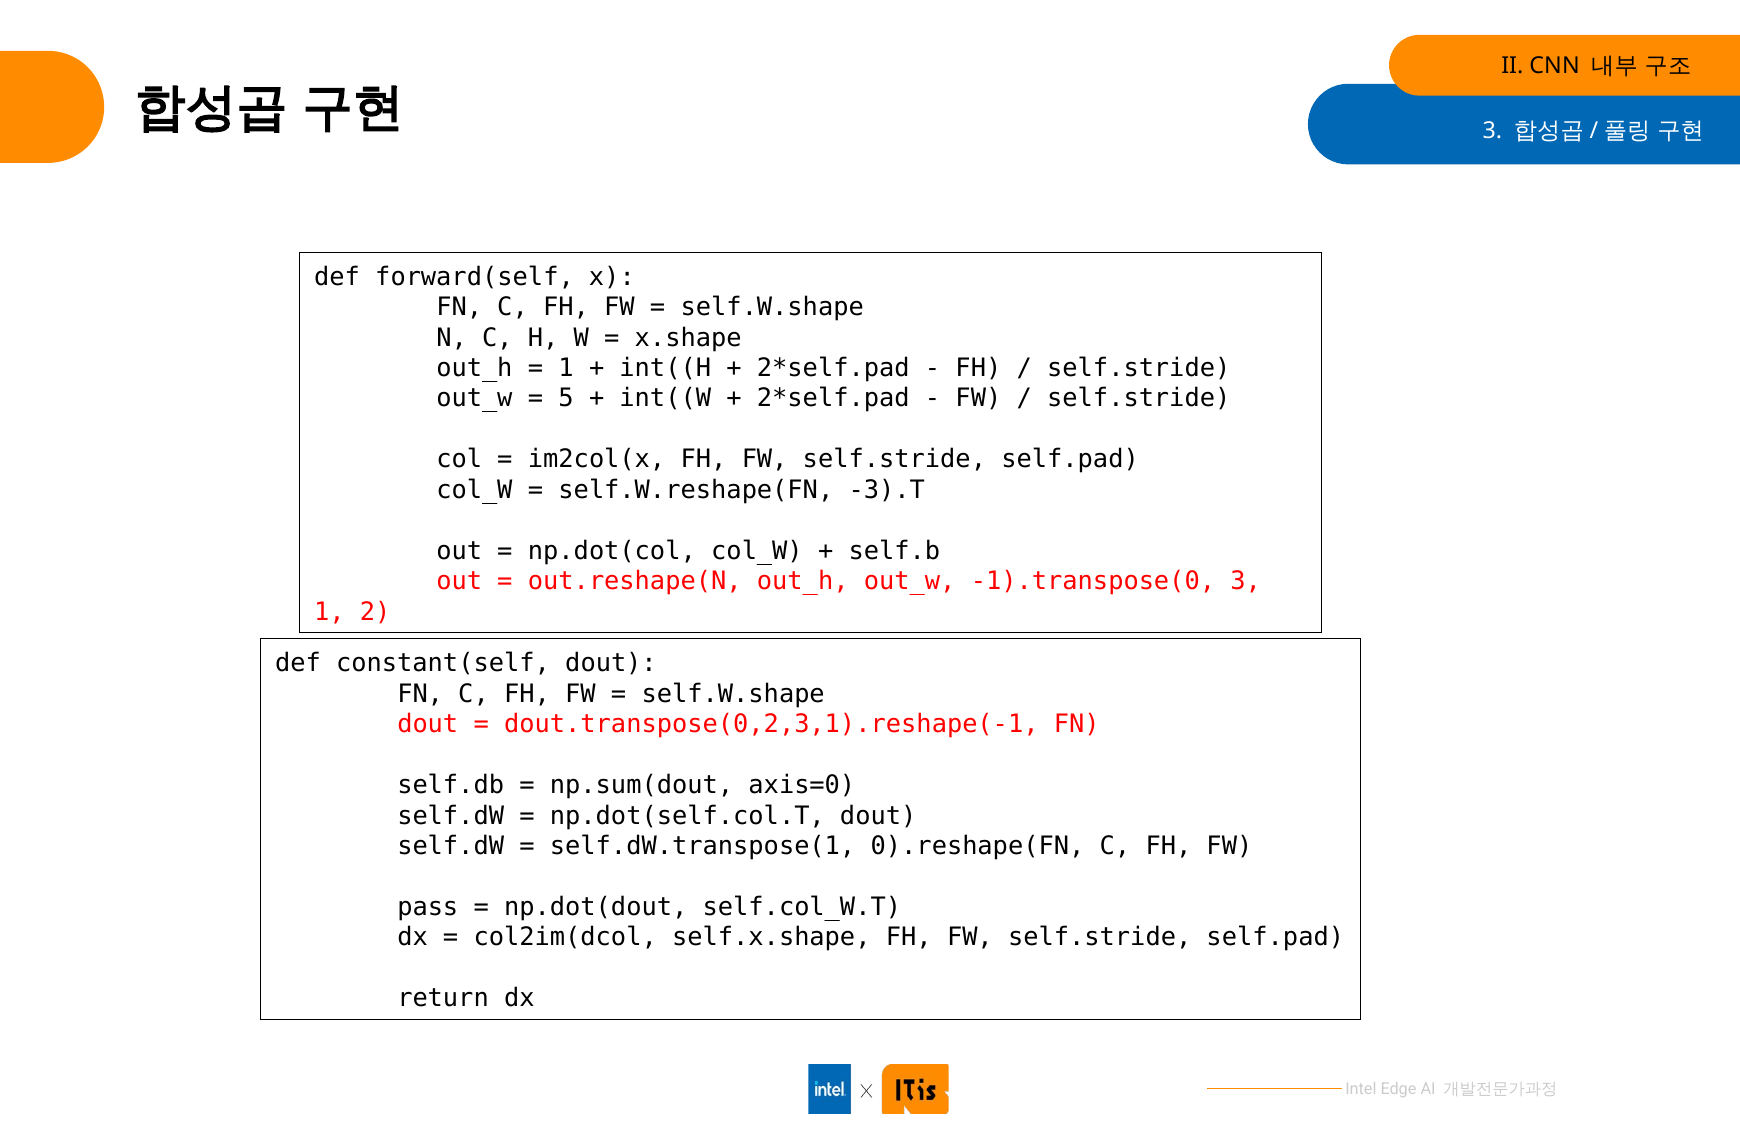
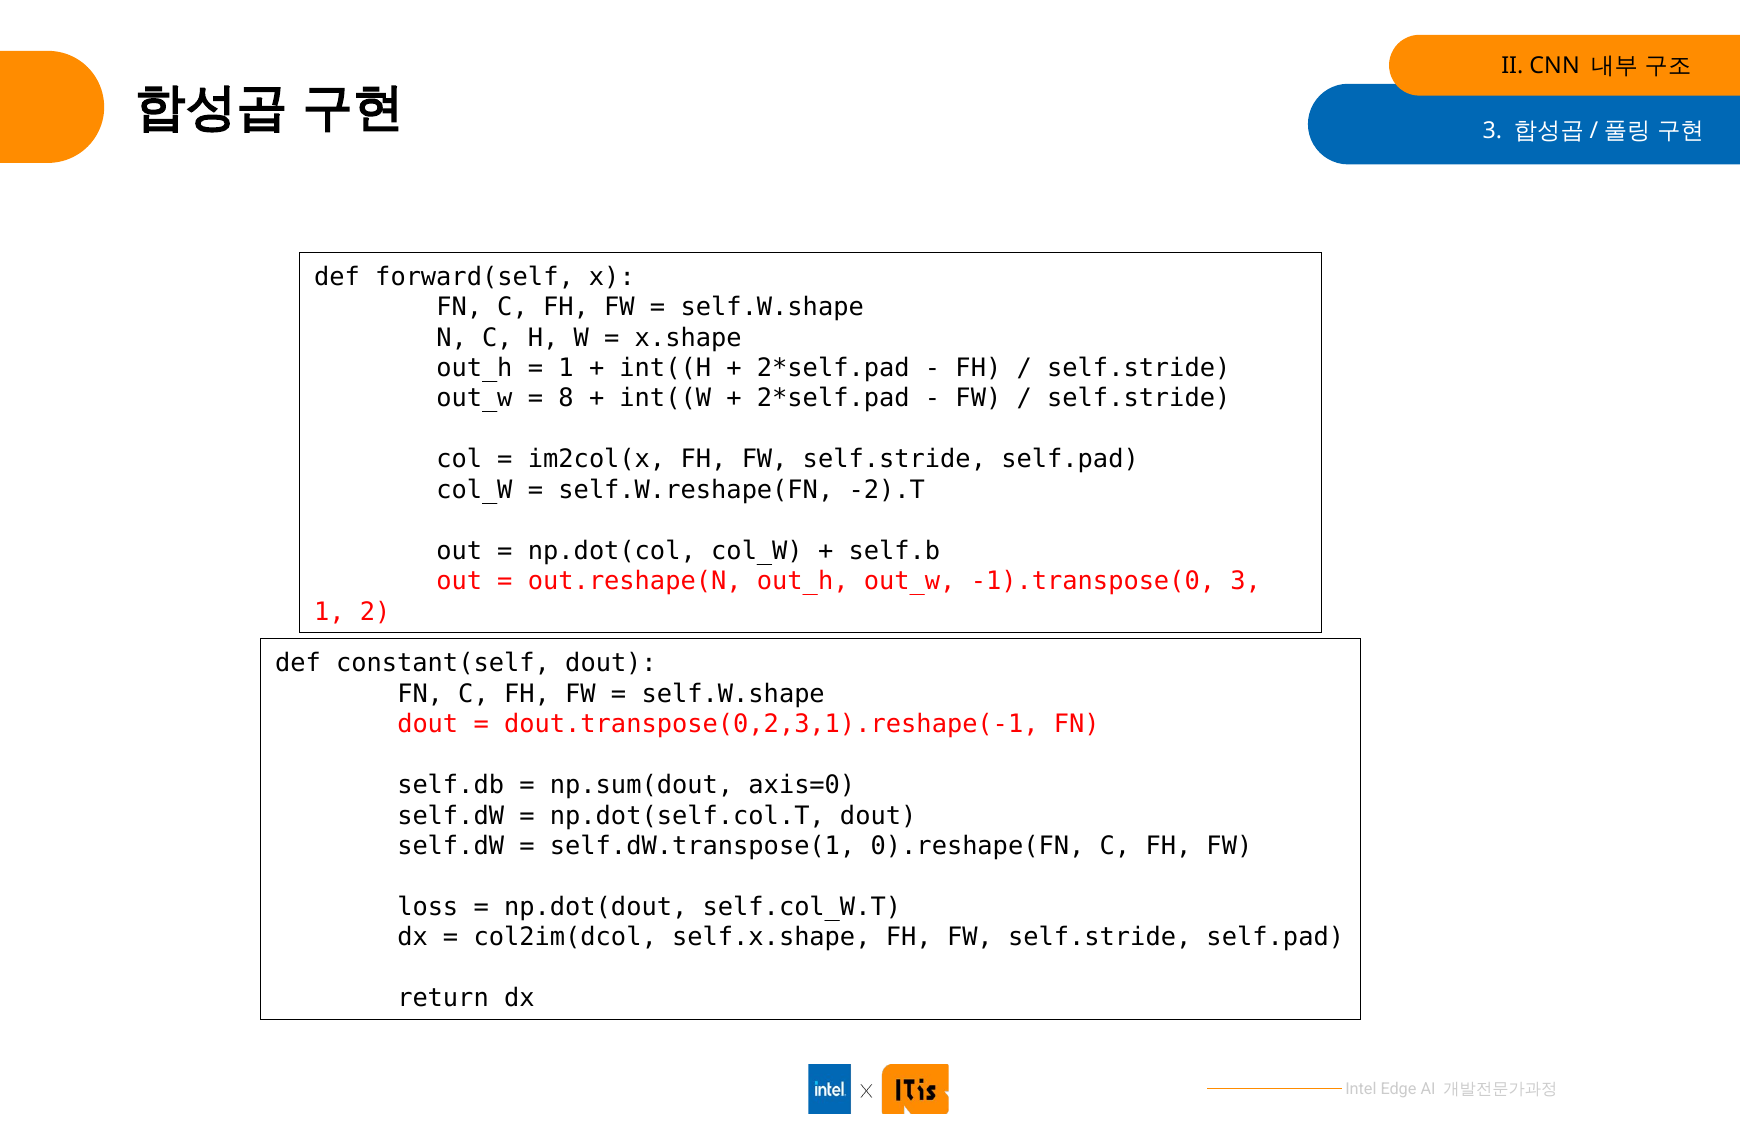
5: 5 -> 8
-3).T: -3).T -> -2).T
pass: pass -> loss
